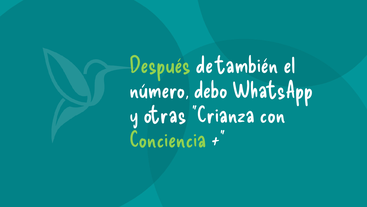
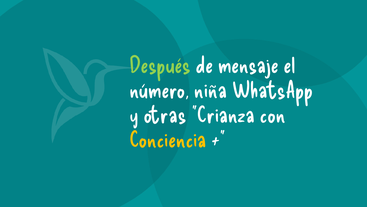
también: también -> mensaje
debo: debo -> niña
Conciencia colour: light green -> yellow
